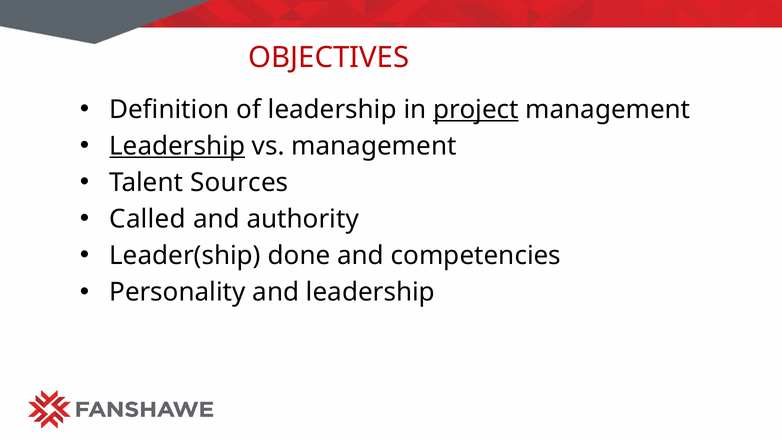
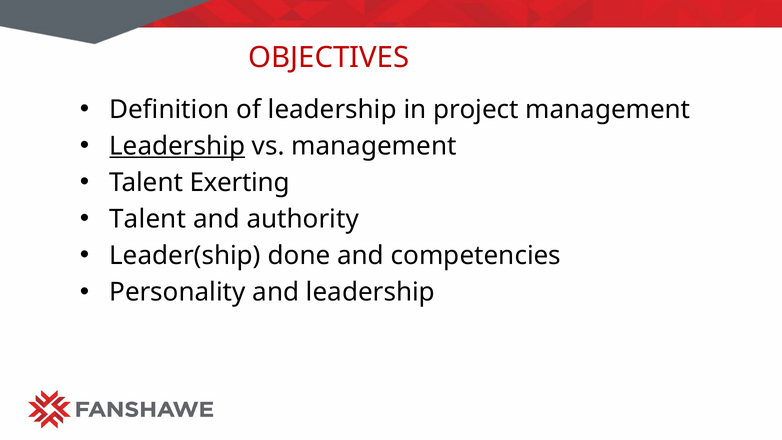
project underline: present -> none
Sources: Sources -> Exerting
Called at (148, 219): Called -> Talent
